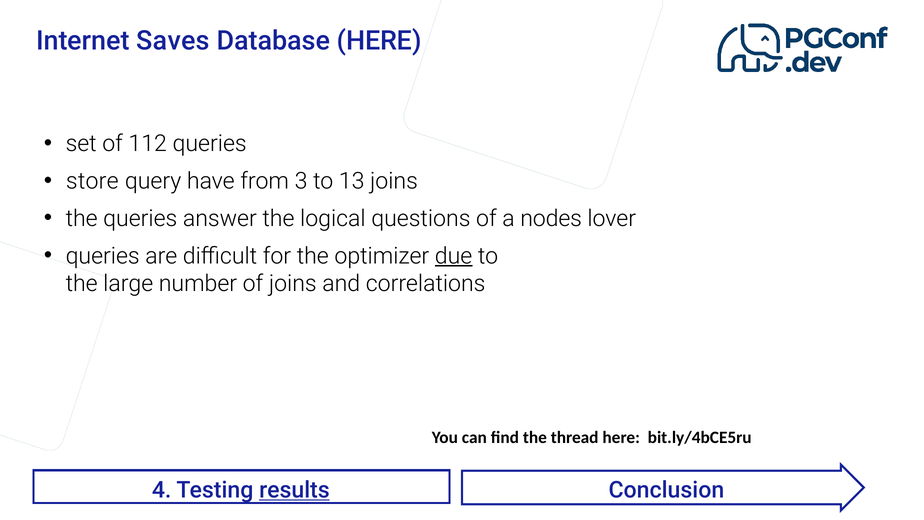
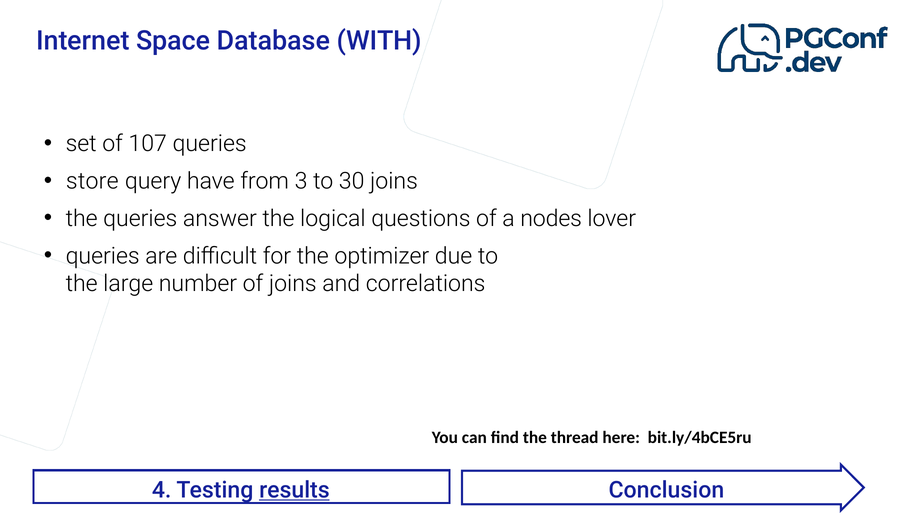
Saves: Saves -> Space
Database HERE: HERE -> WITH
112: 112 -> 107
13: 13 -> 30
due underline: present -> none
